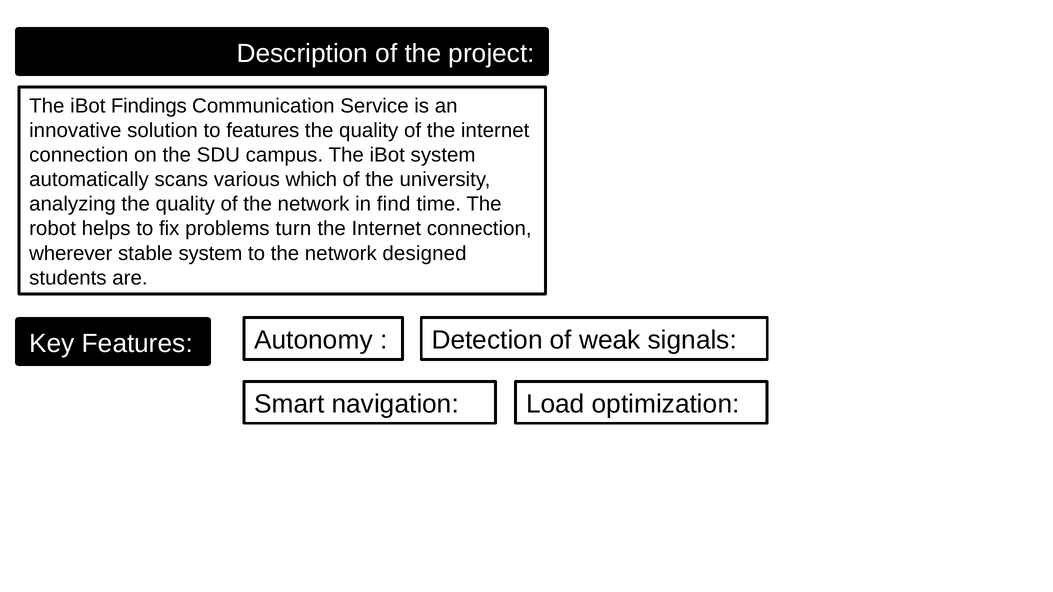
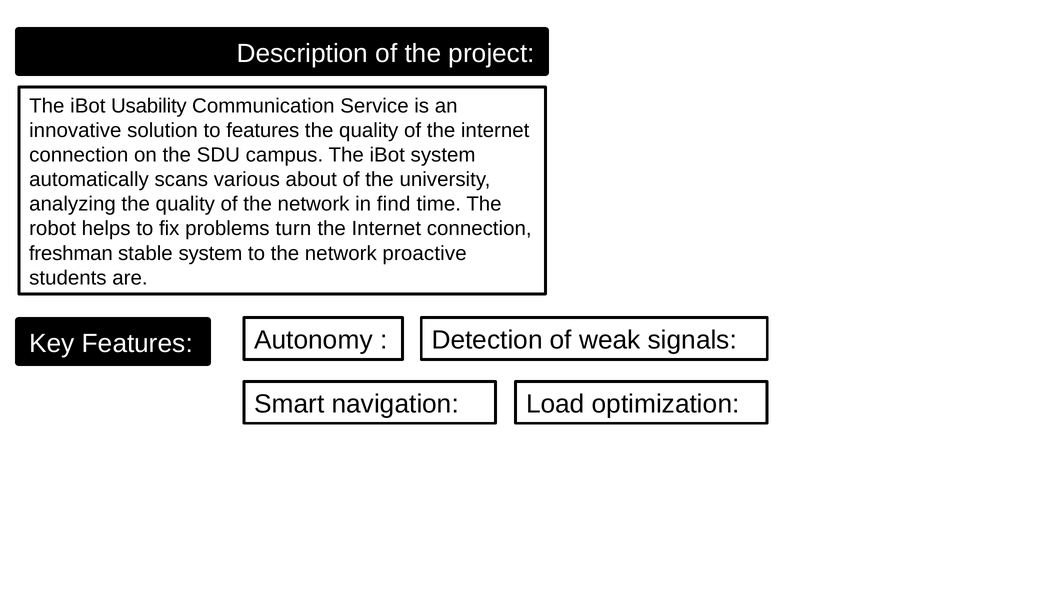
Findings: Findings -> Usability
which: which -> about
wherever: wherever -> freshman
designed: designed -> proactive
